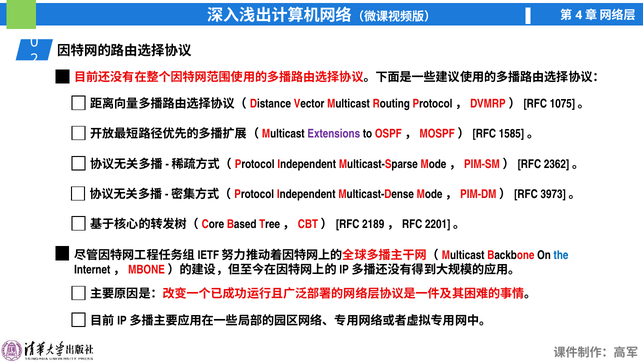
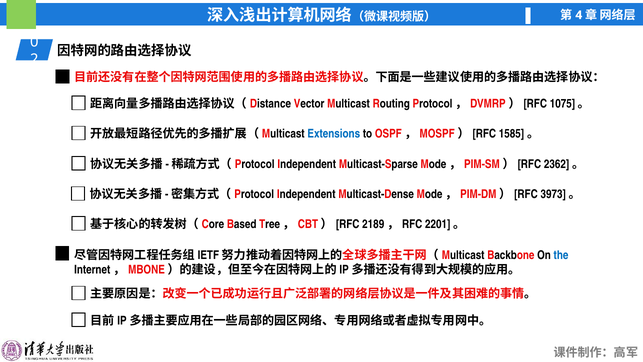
Extensions colour: purple -> blue
